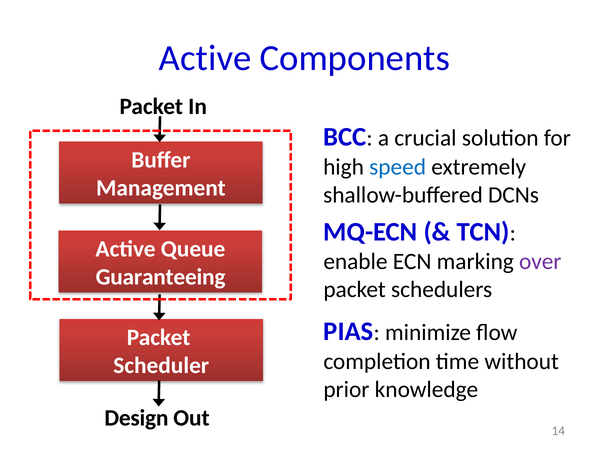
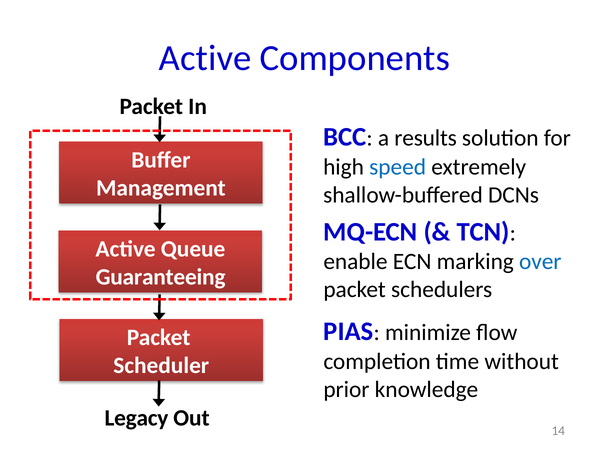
crucial: crucial -> results
over colour: purple -> blue
Design: Design -> Legacy
